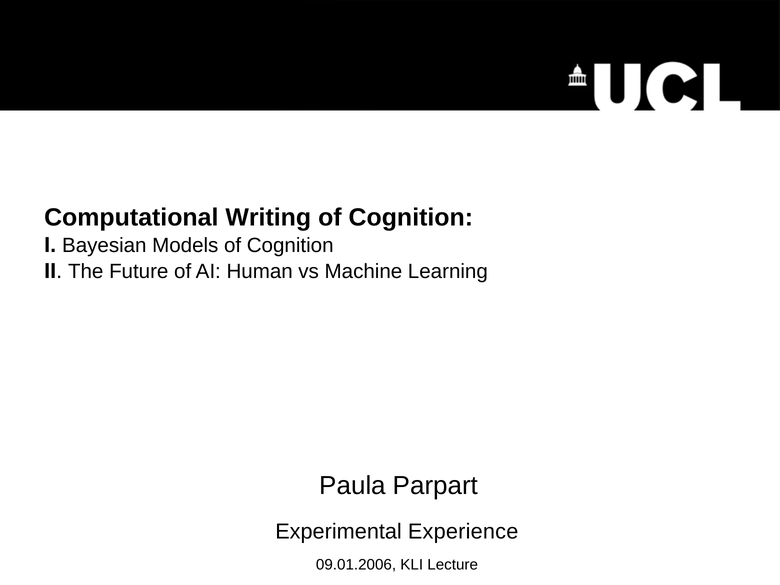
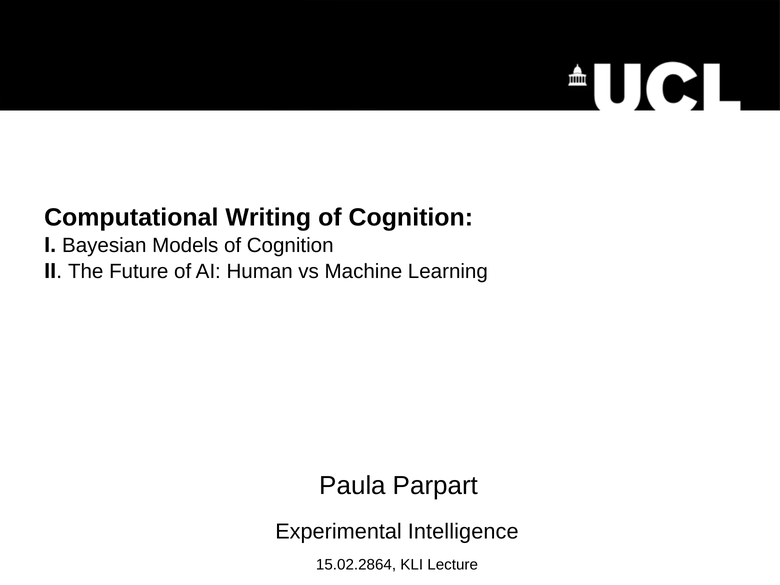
Experience: Experience -> Intelligence
09.01.2006: 09.01.2006 -> 15.02.2864
